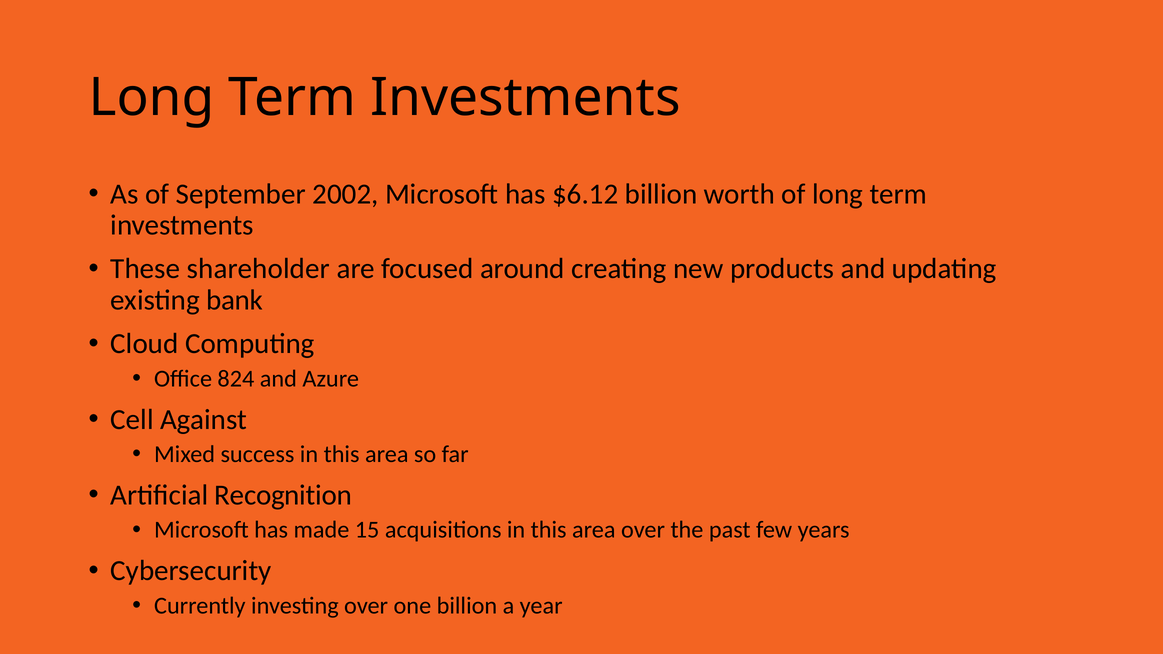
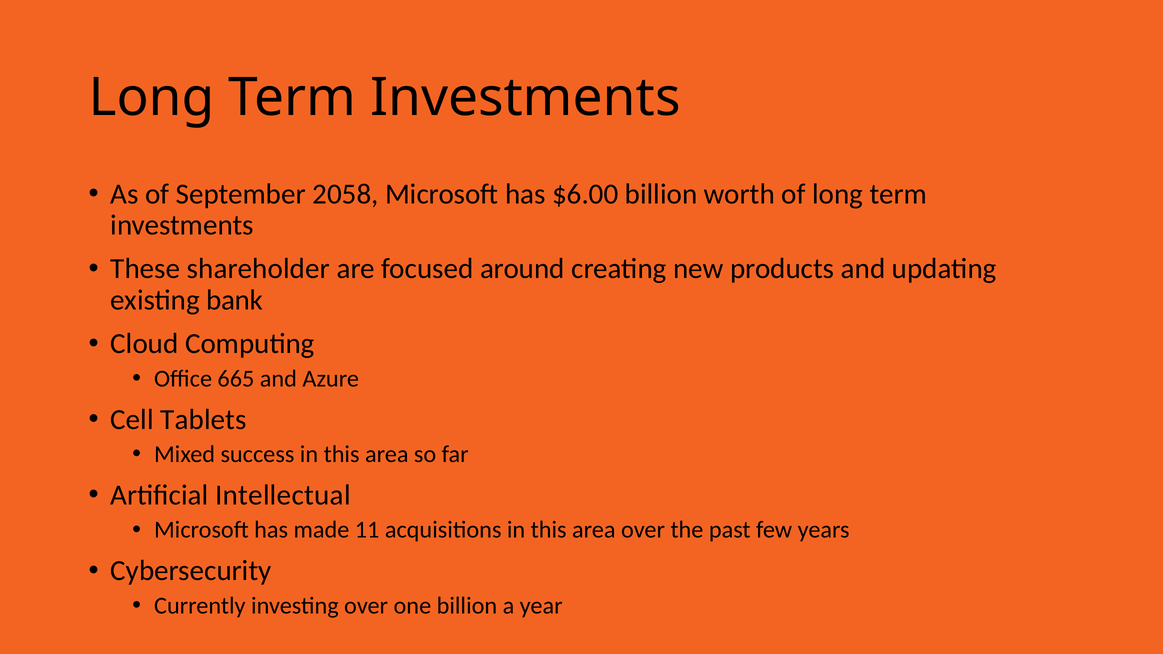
2002: 2002 -> 2058
$6.12: $6.12 -> $6.00
824: 824 -> 665
Against: Against -> Tablets
Recognition: Recognition -> Intellectual
15: 15 -> 11
